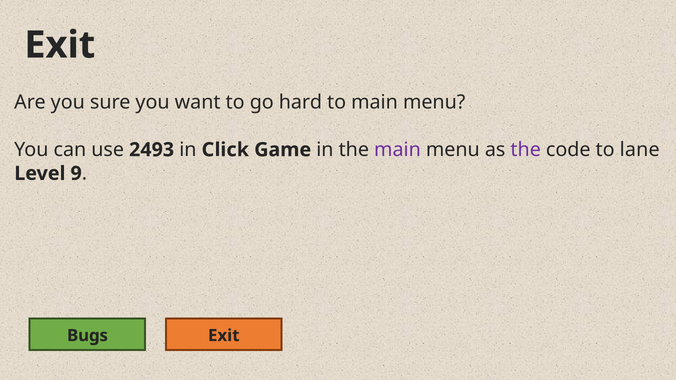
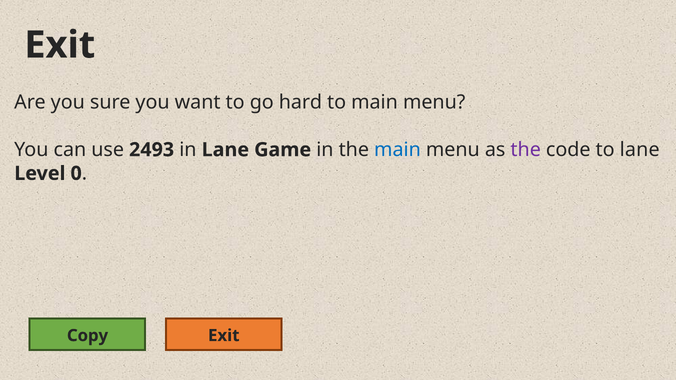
in Click: Click -> Lane
main at (397, 150) colour: purple -> blue
9: 9 -> 0
Bugs: Bugs -> Copy
